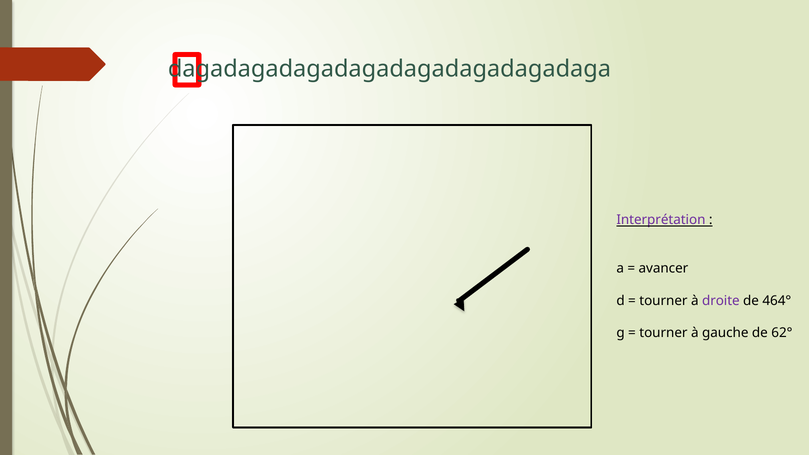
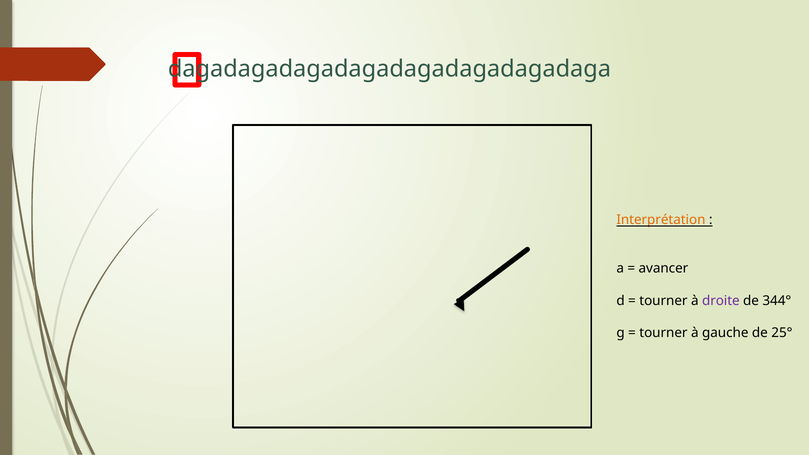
Interprétation colour: purple -> orange
464°: 464° -> 344°
62°: 62° -> 25°
